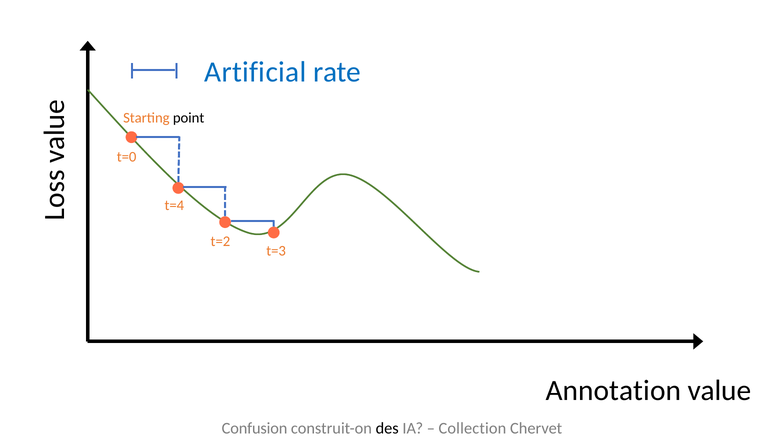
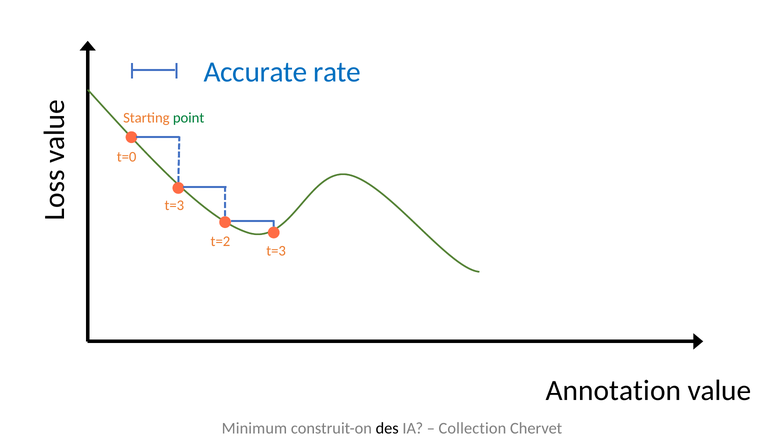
Artificial: Artificial -> Accurate
point colour: black -> green
t=4 at (174, 205): t=4 -> t=3
Confusion: Confusion -> Minimum
